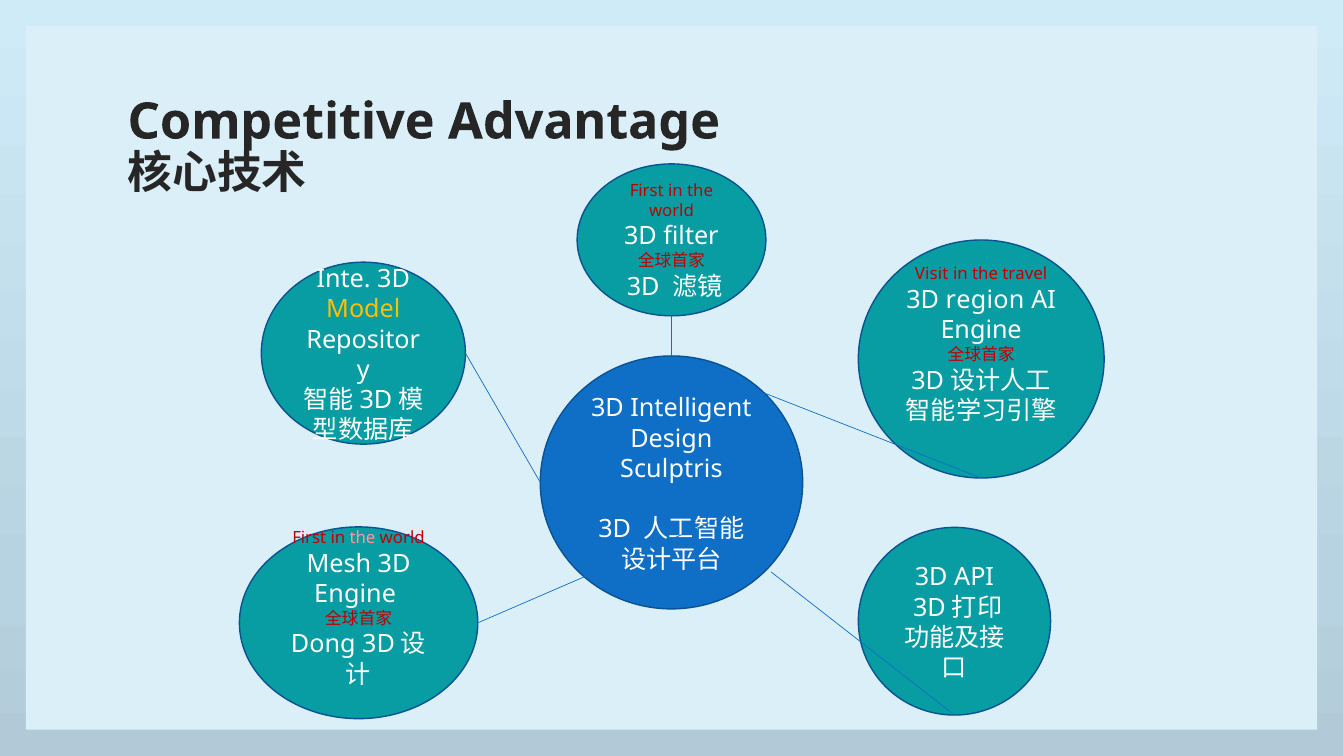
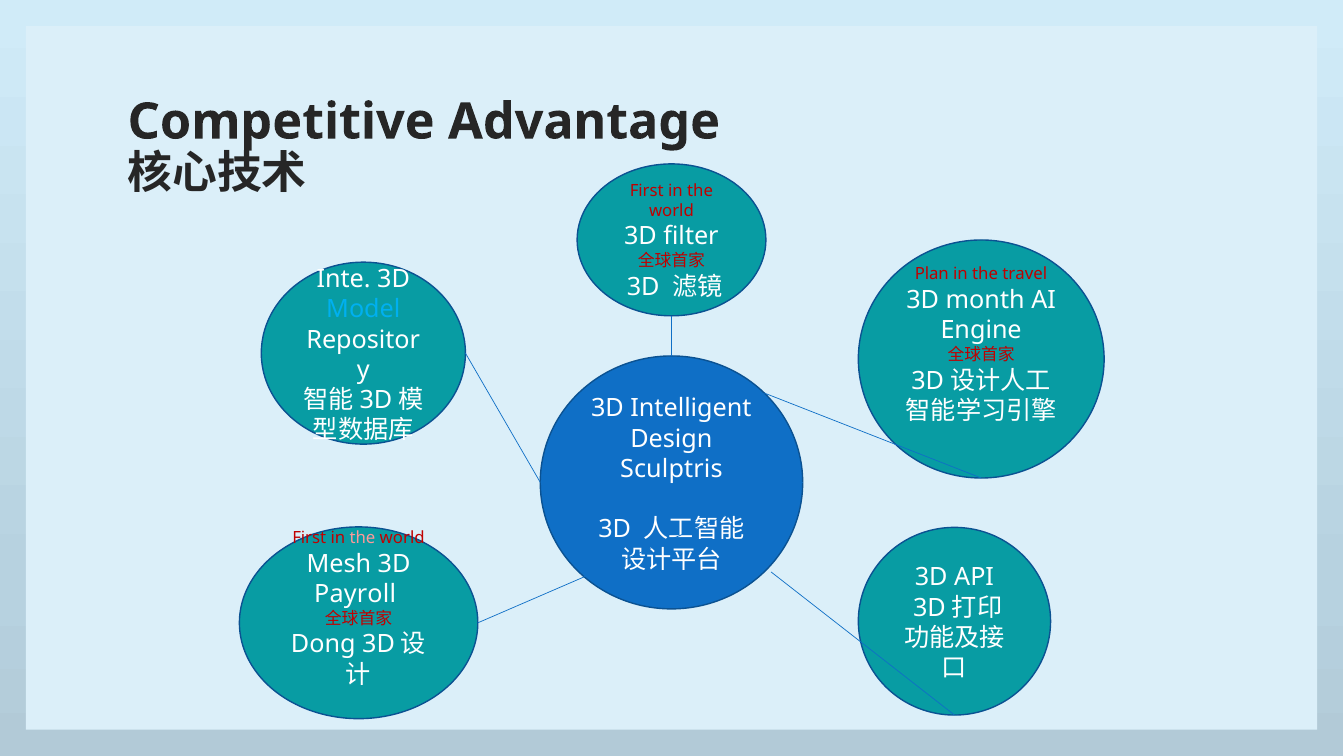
Visit: Visit -> Plan
region: region -> month
Model colour: yellow -> light blue
Engine at (355, 594): Engine -> Payroll
